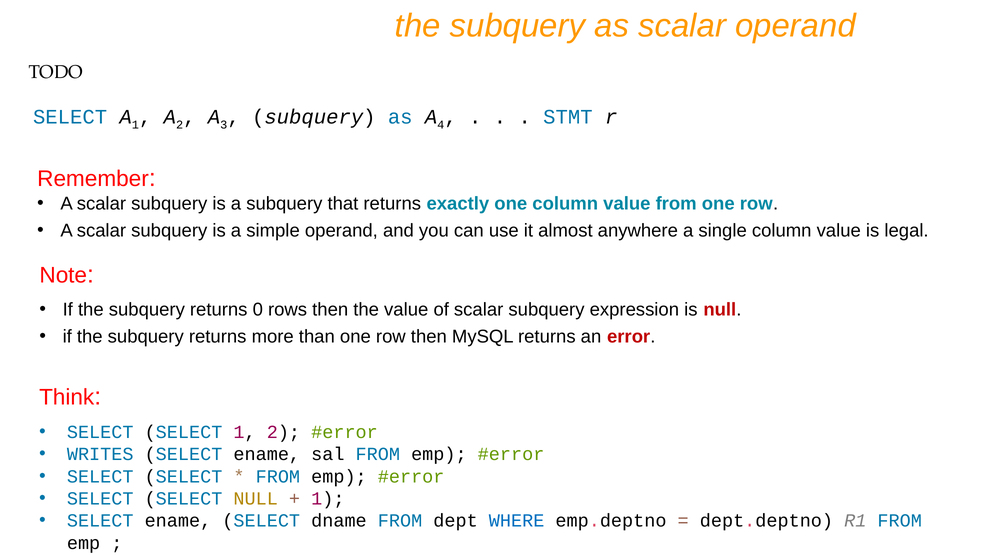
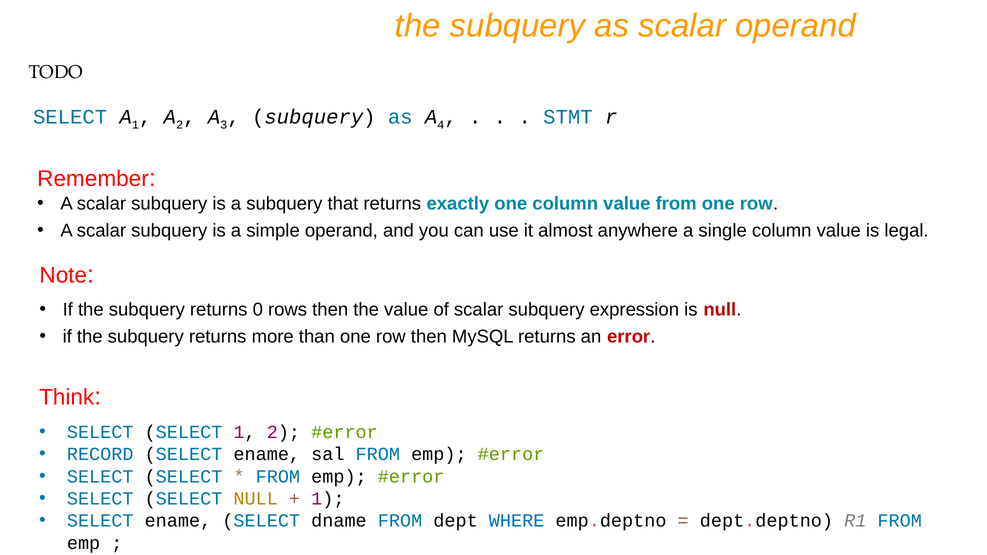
WRITES: WRITES -> RECORD
